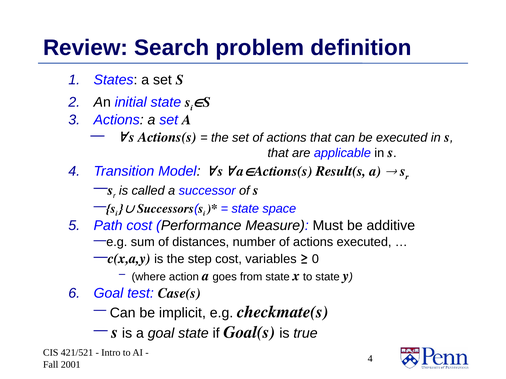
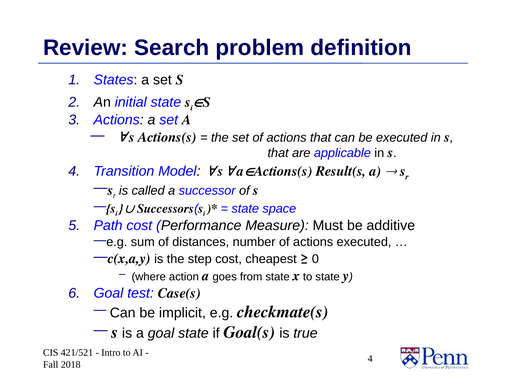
variables: variables -> cheapest
2001: 2001 -> 2018
